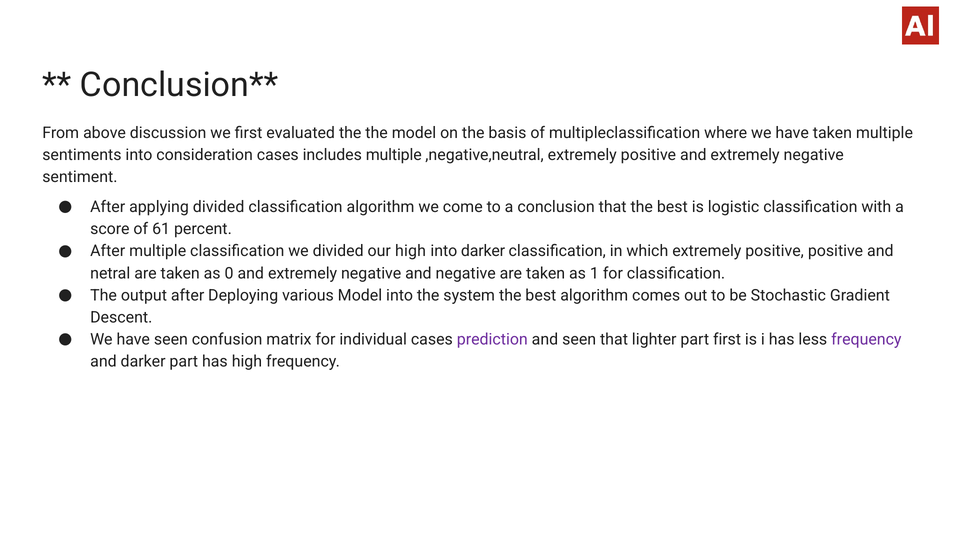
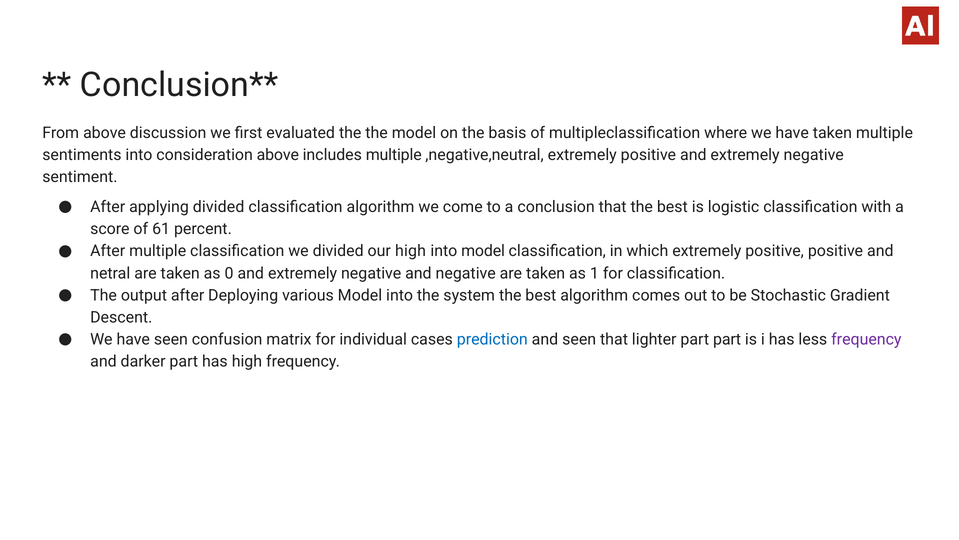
consideration cases: cases -> above
into darker: darker -> model
prediction colour: purple -> blue
part first: first -> part
